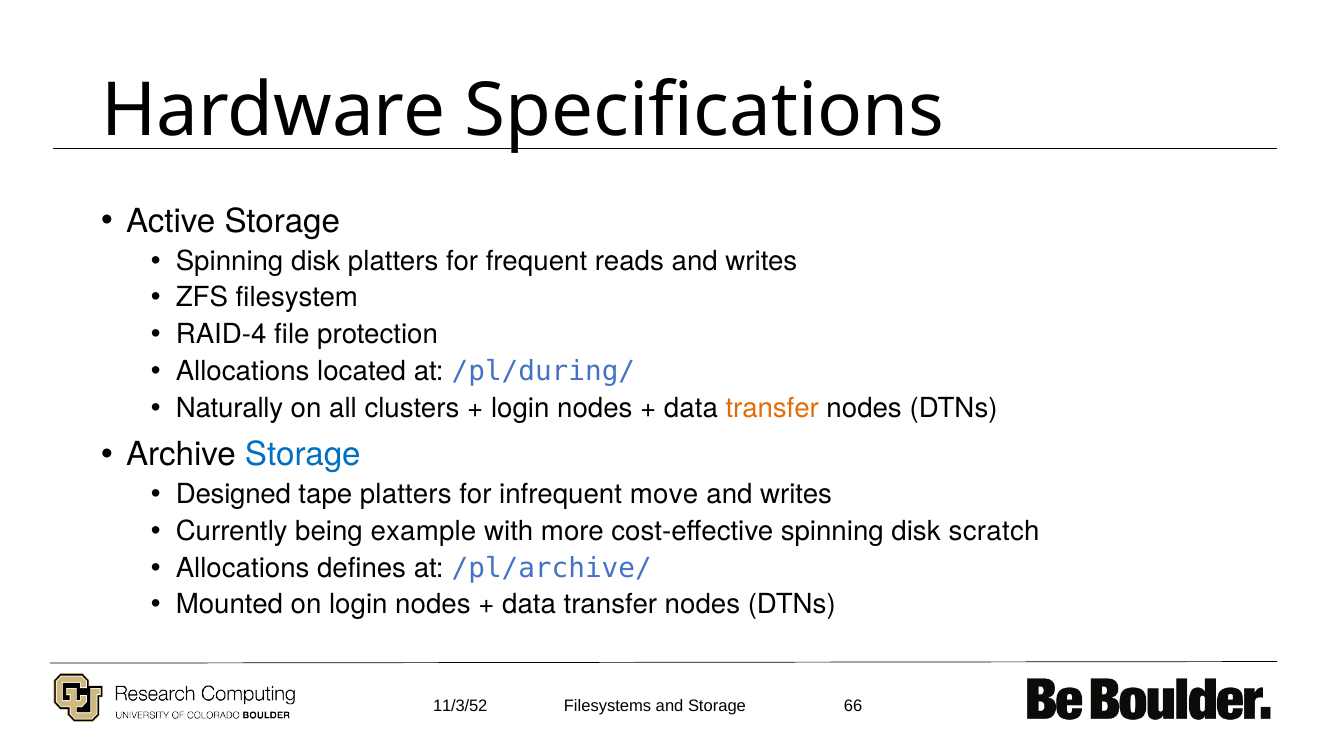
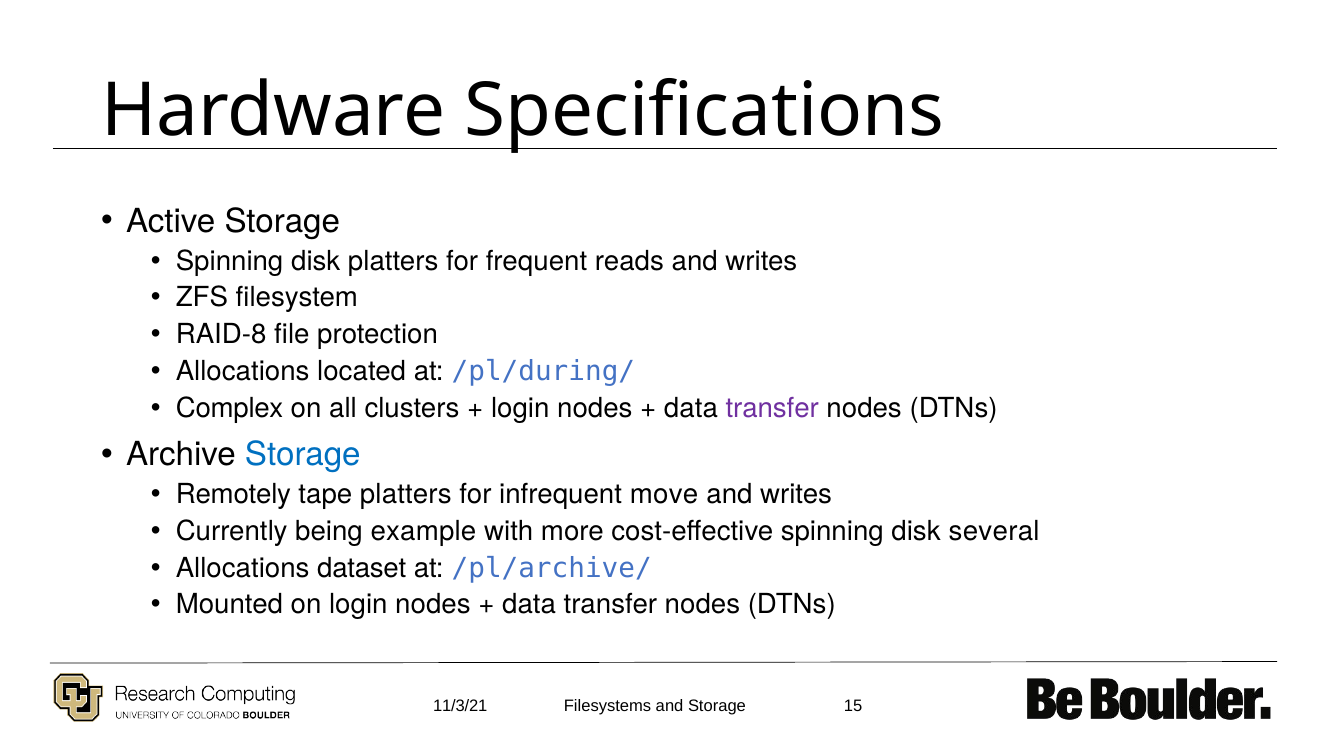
RAID-4: RAID-4 -> RAID-8
Naturally: Naturally -> Complex
transfer at (772, 408) colour: orange -> purple
Designed: Designed -> Remotely
scratch: scratch -> several
defines: defines -> dataset
11/3/52: 11/3/52 -> 11/3/21
66: 66 -> 15
